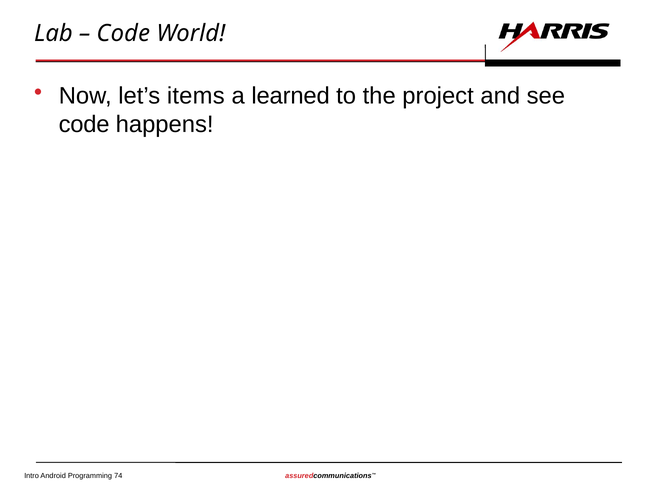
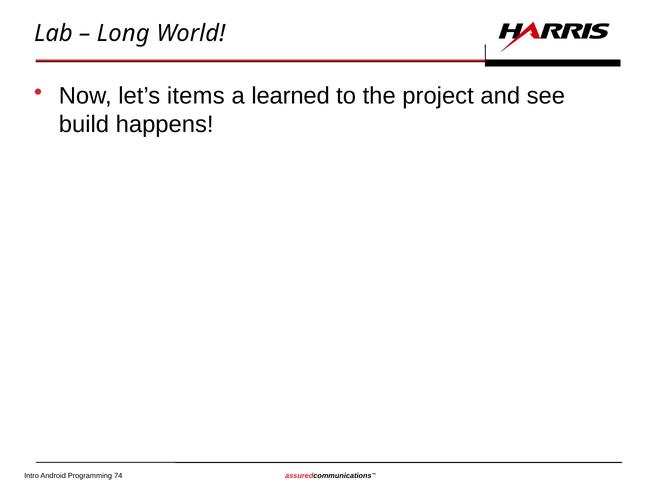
Code at (123, 33): Code -> Long
code at (84, 125): code -> build
